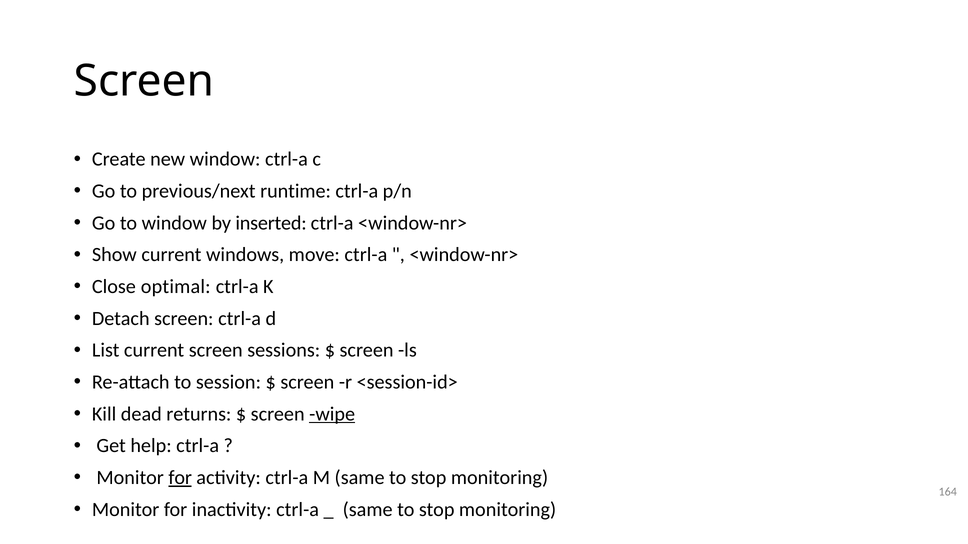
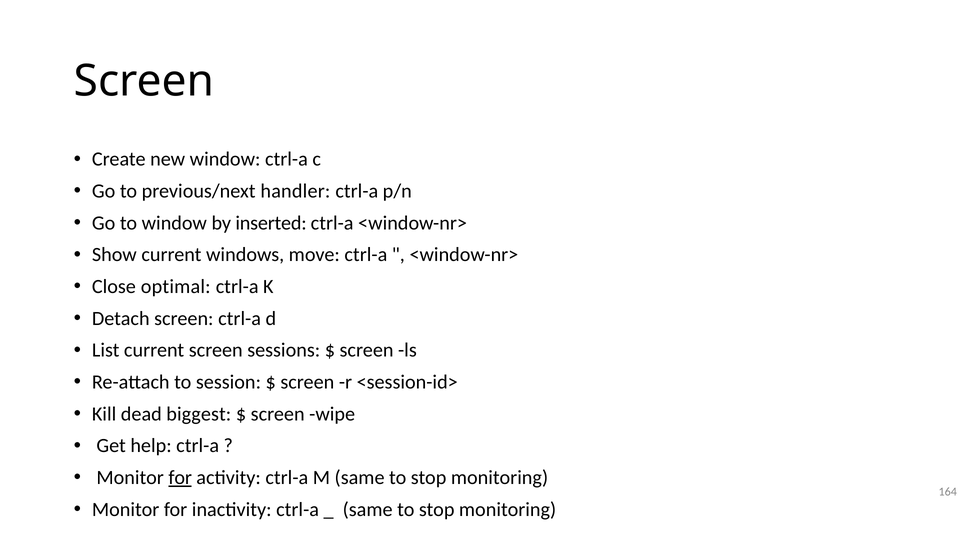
runtime: runtime -> handler
returns: returns -> biggest
wipe underline: present -> none
